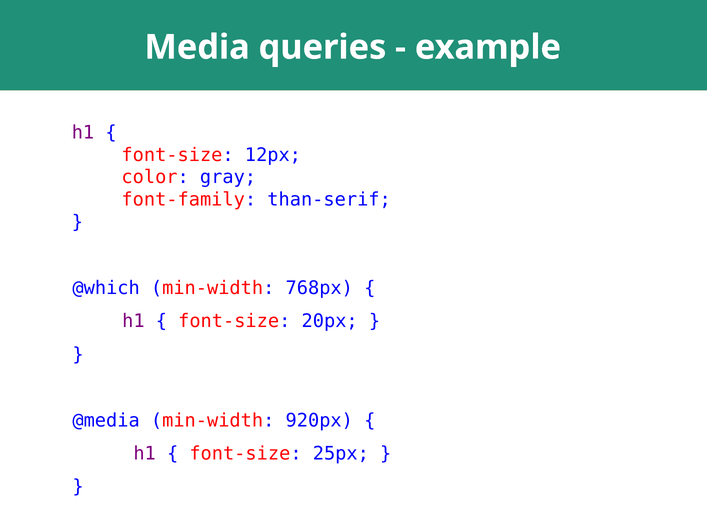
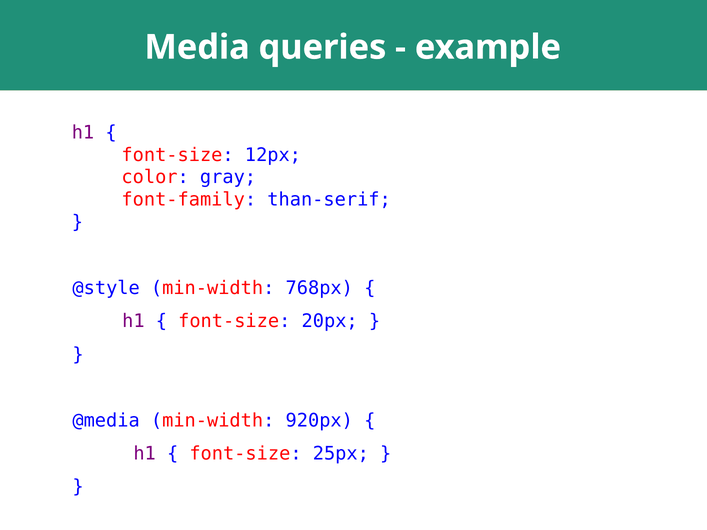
@which: @which -> @style
